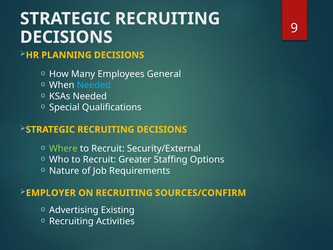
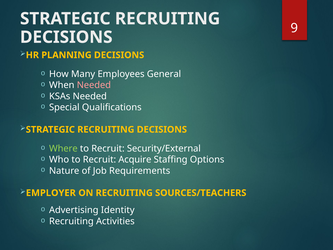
Needed at (94, 85) colour: light blue -> pink
Greater: Greater -> Acquire
SOURCES/CONFIRM: SOURCES/CONFIRM -> SOURCES/TEACHERS
Existing: Existing -> Identity
